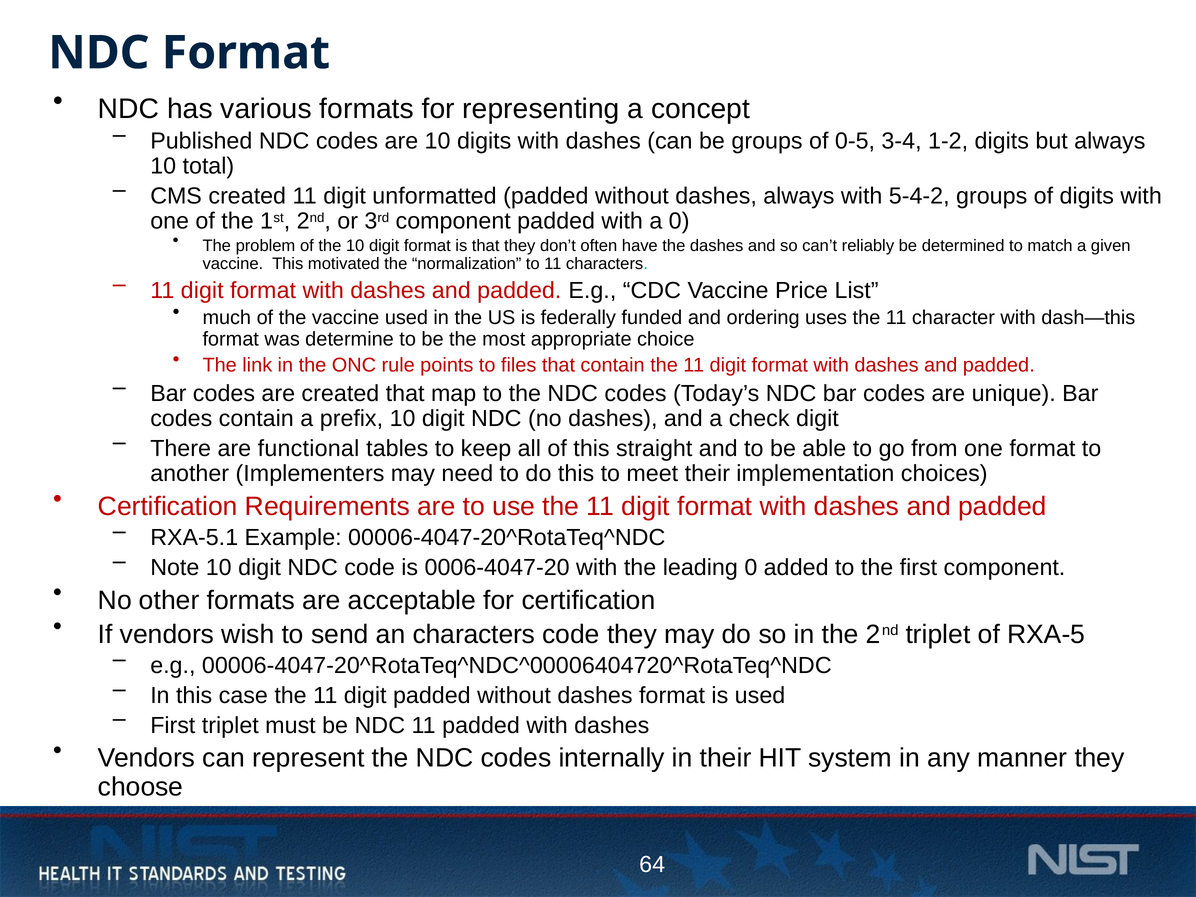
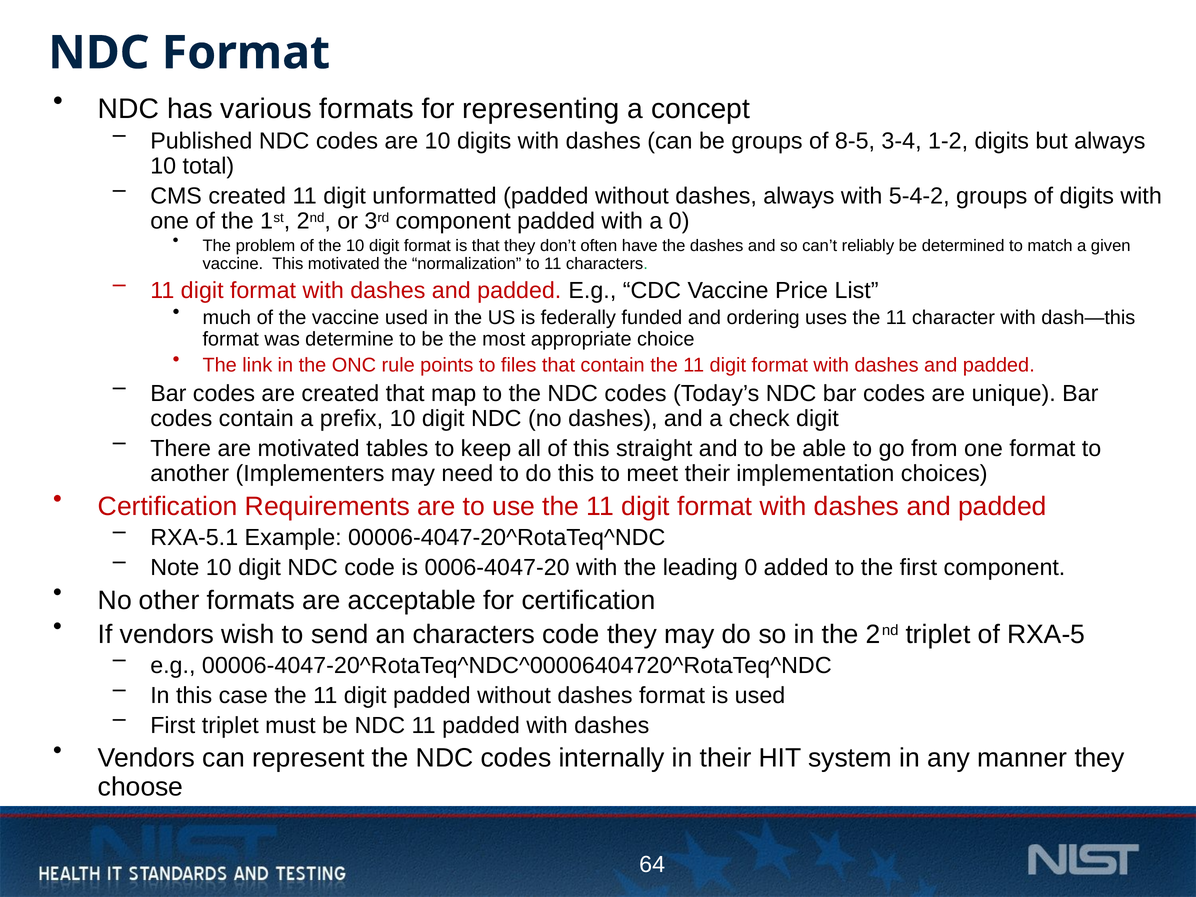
0-5: 0-5 -> 8-5
are functional: functional -> motivated
